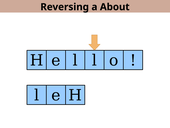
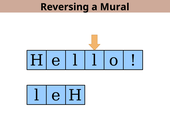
About: About -> Mural
